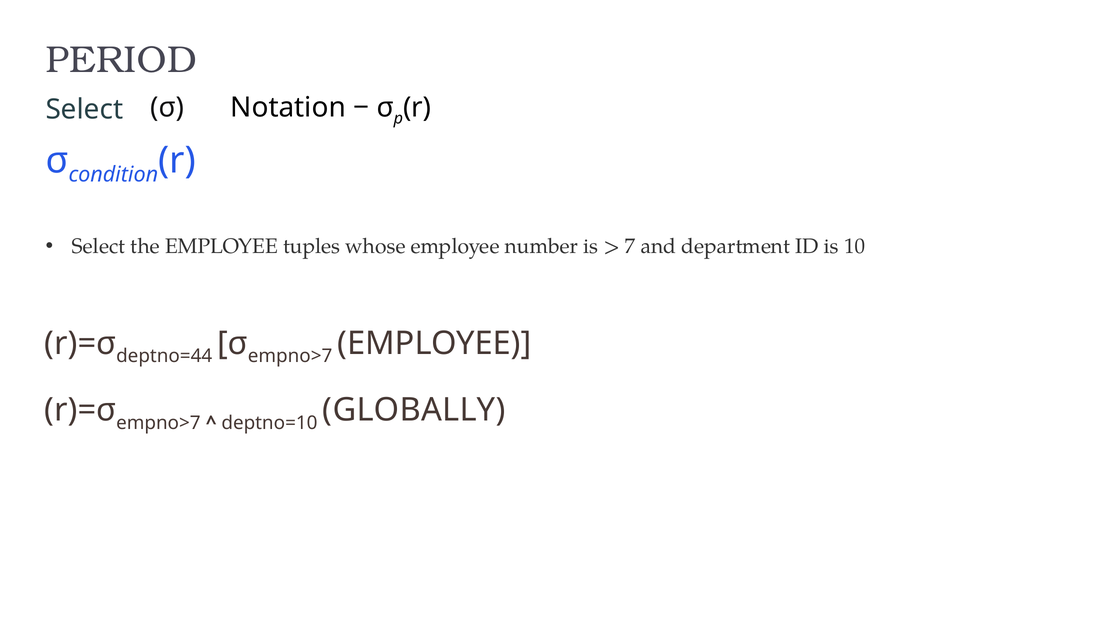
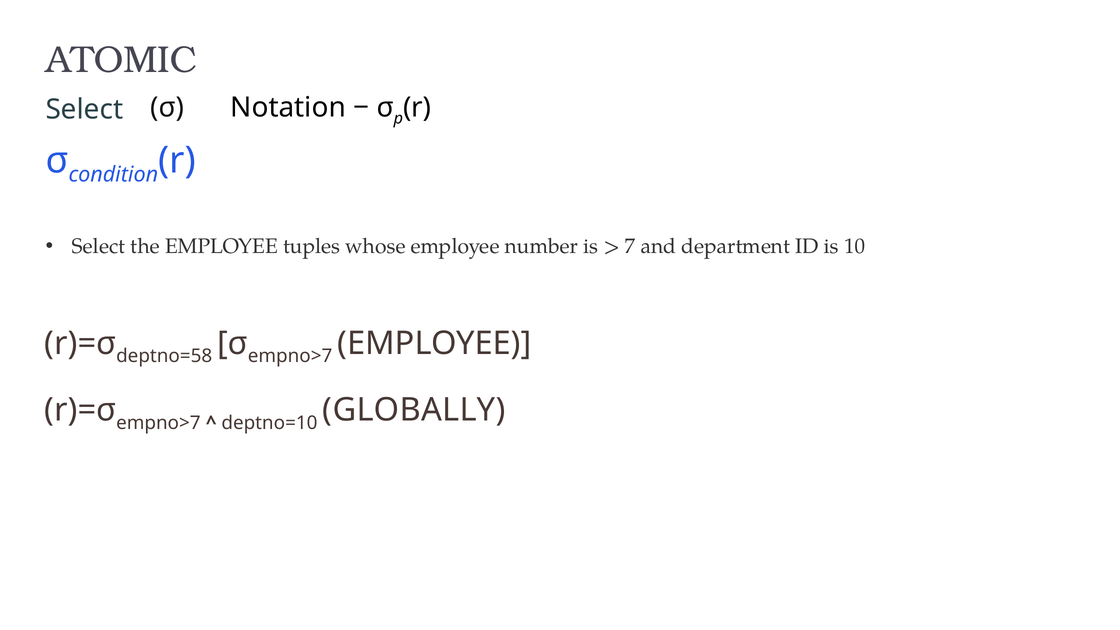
PERIOD: PERIOD -> ATOMIC
deptno=44: deptno=44 -> deptno=58
